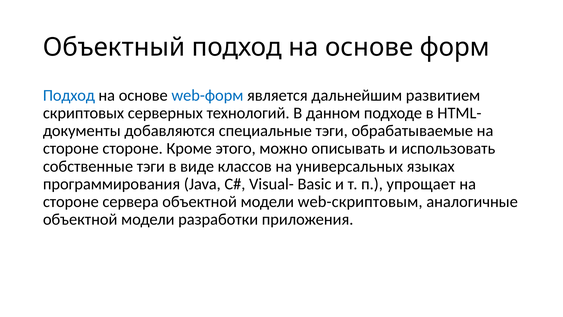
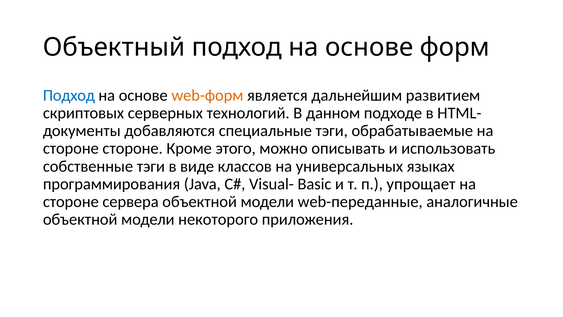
web-форм colour: blue -> orange
web-скриптовым: web-скриптовым -> web-переданные
разработки: разработки -> некоторого
